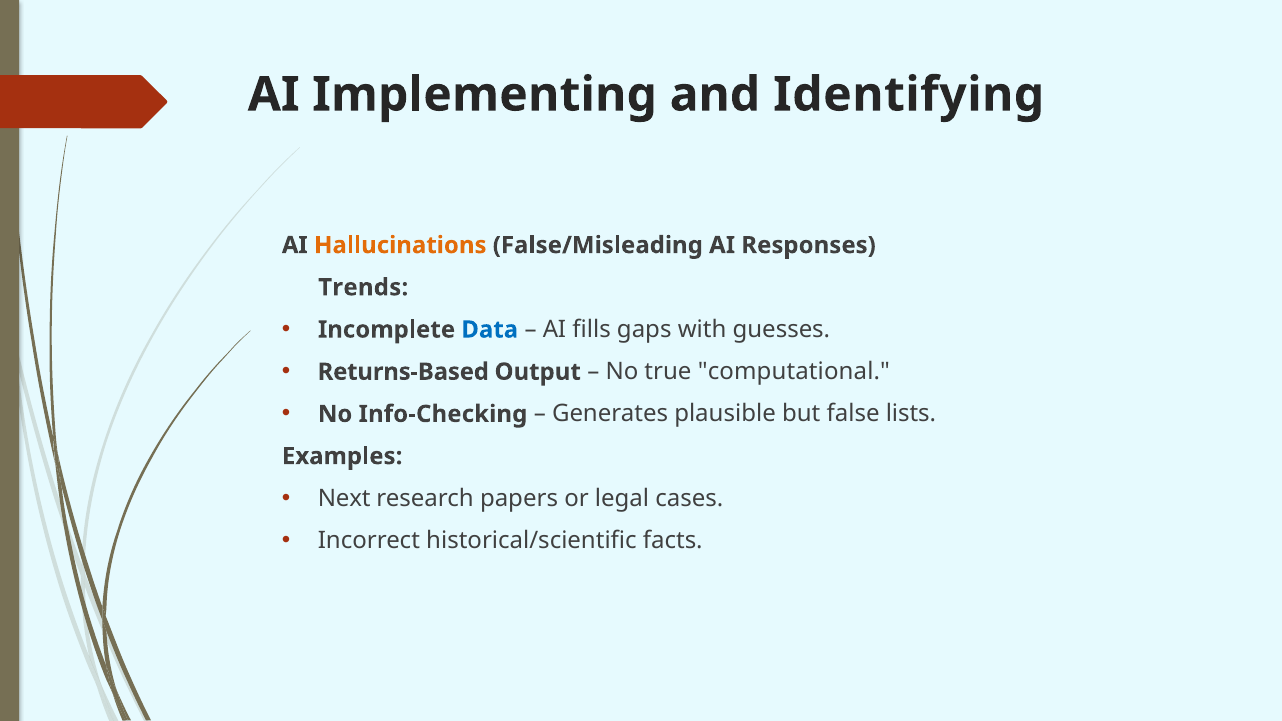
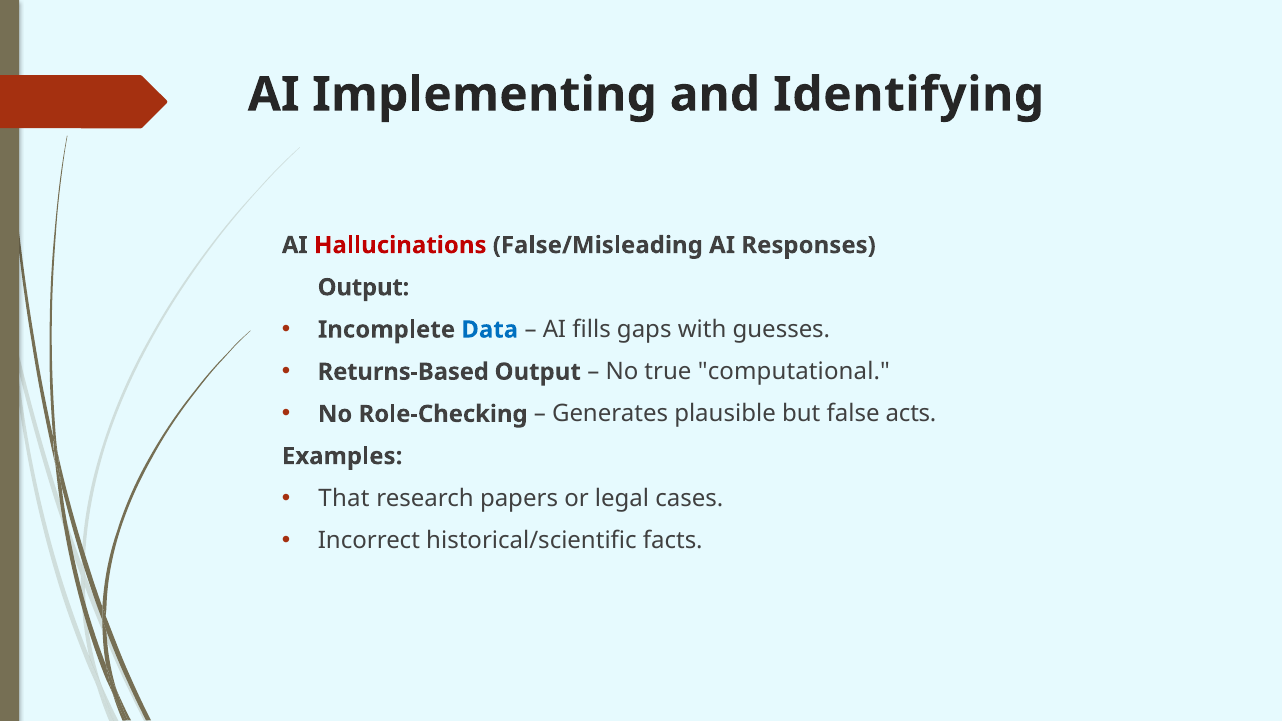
Hallucinations colour: orange -> red
Trends at (363, 287): Trends -> Output
Info-Checking: Info-Checking -> Role-Checking
lists: lists -> acts
Next: Next -> That
